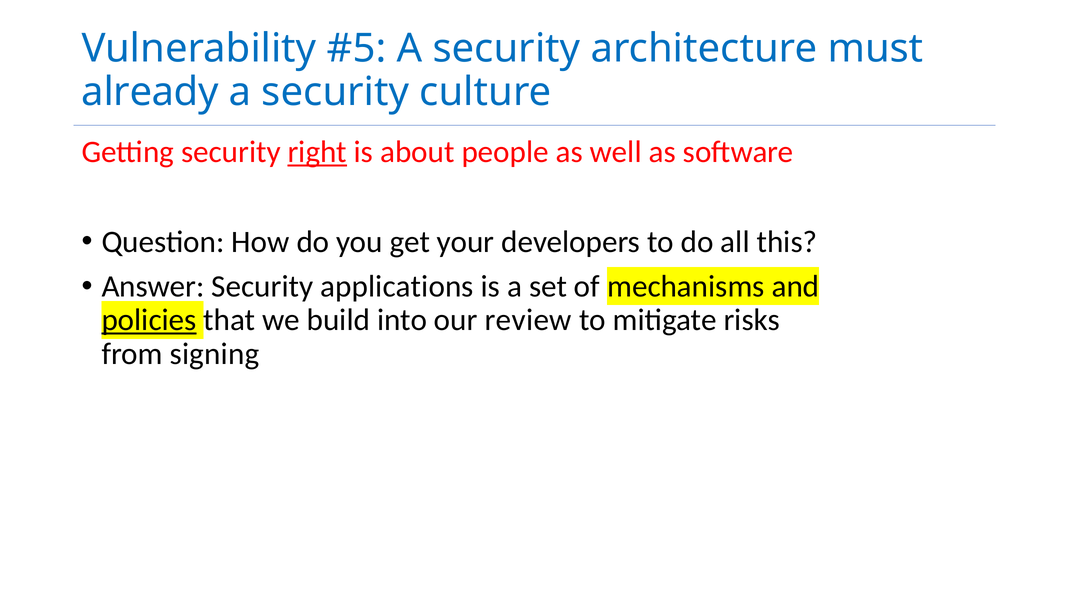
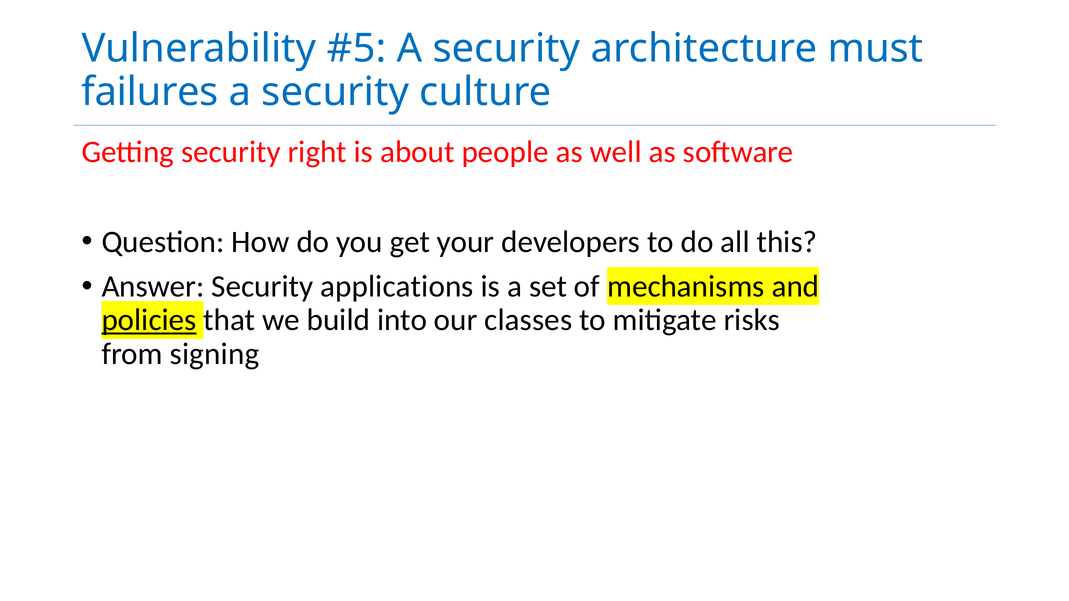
already: already -> failures
right underline: present -> none
review: review -> classes
